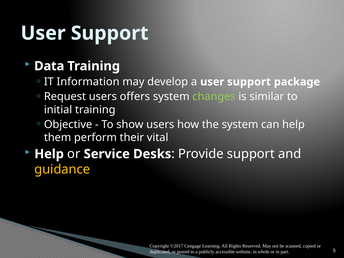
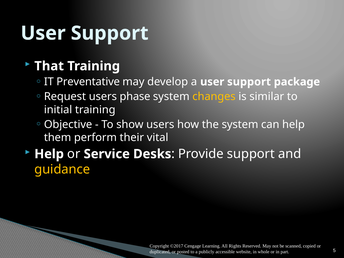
Data: Data -> That
Information: Information -> Preventative
offers: offers -> phase
changes colour: light green -> yellow
